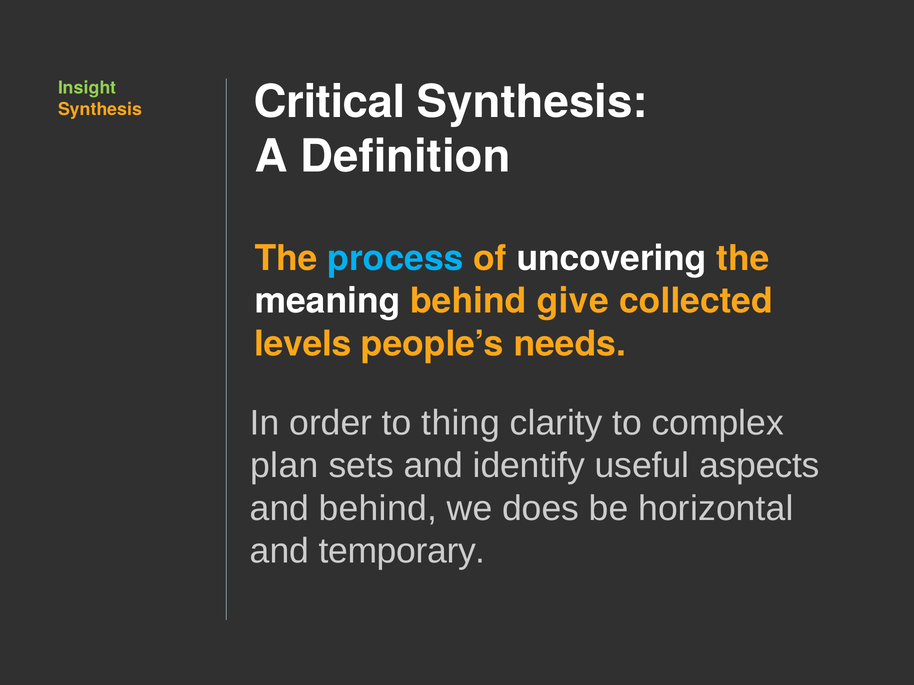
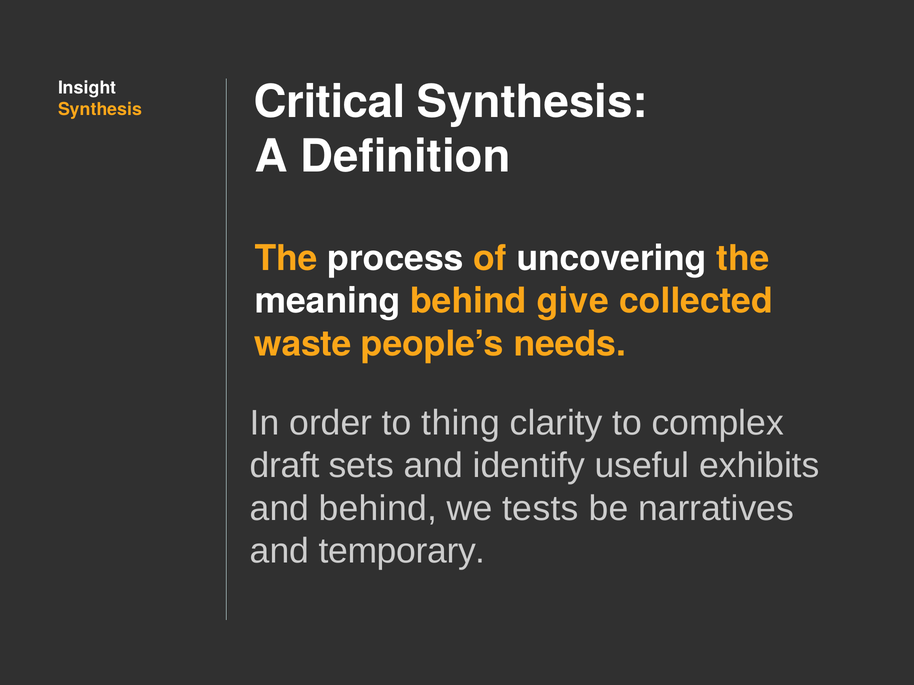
Insight colour: light green -> white
process colour: light blue -> white
levels: levels -> waste
plan: plan -> draft
aspects: aspects -> exhibits
does: does -> tests
horizontal: horizontal -> narratives
